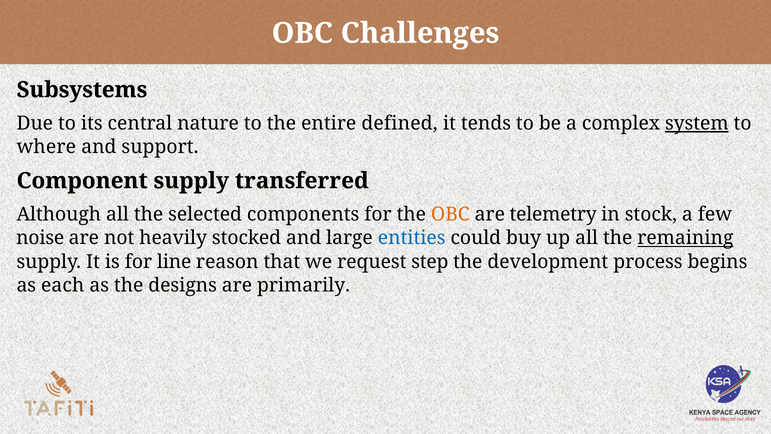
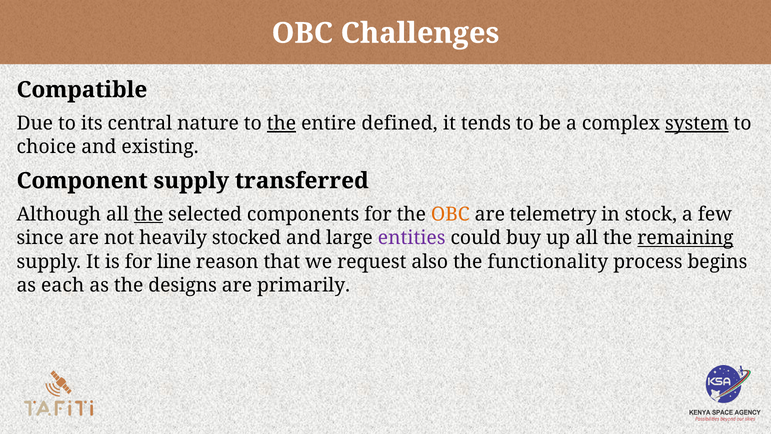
Subsystems: Subsystems -> Compatible
the at (281, 123) underline: none -> present
where: where -> choice
support: support -> existing
the at (149, 214) underline: none -> present
noise: noise -> since
entities colour: blue -> purple
step: step -> also
development: development -> functionality
